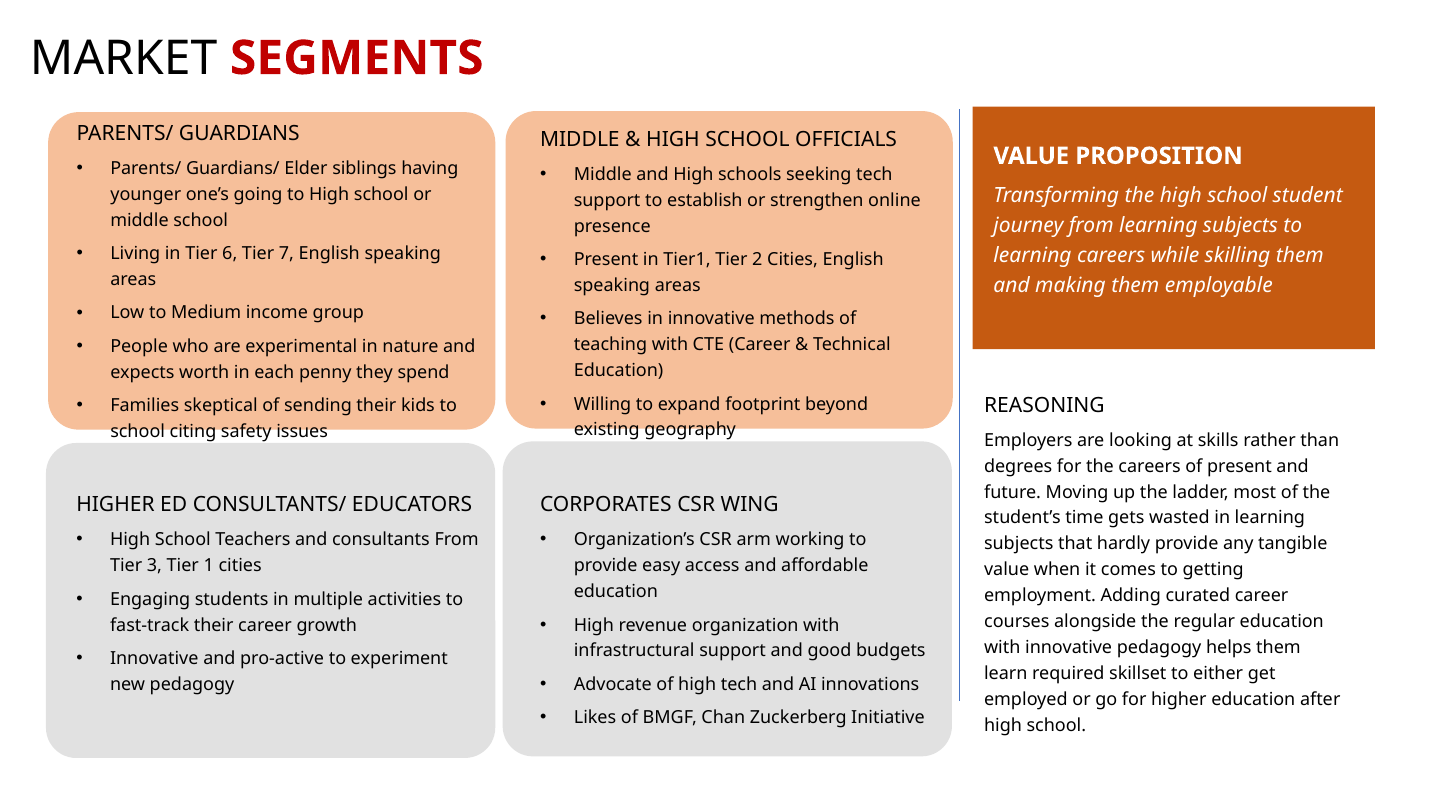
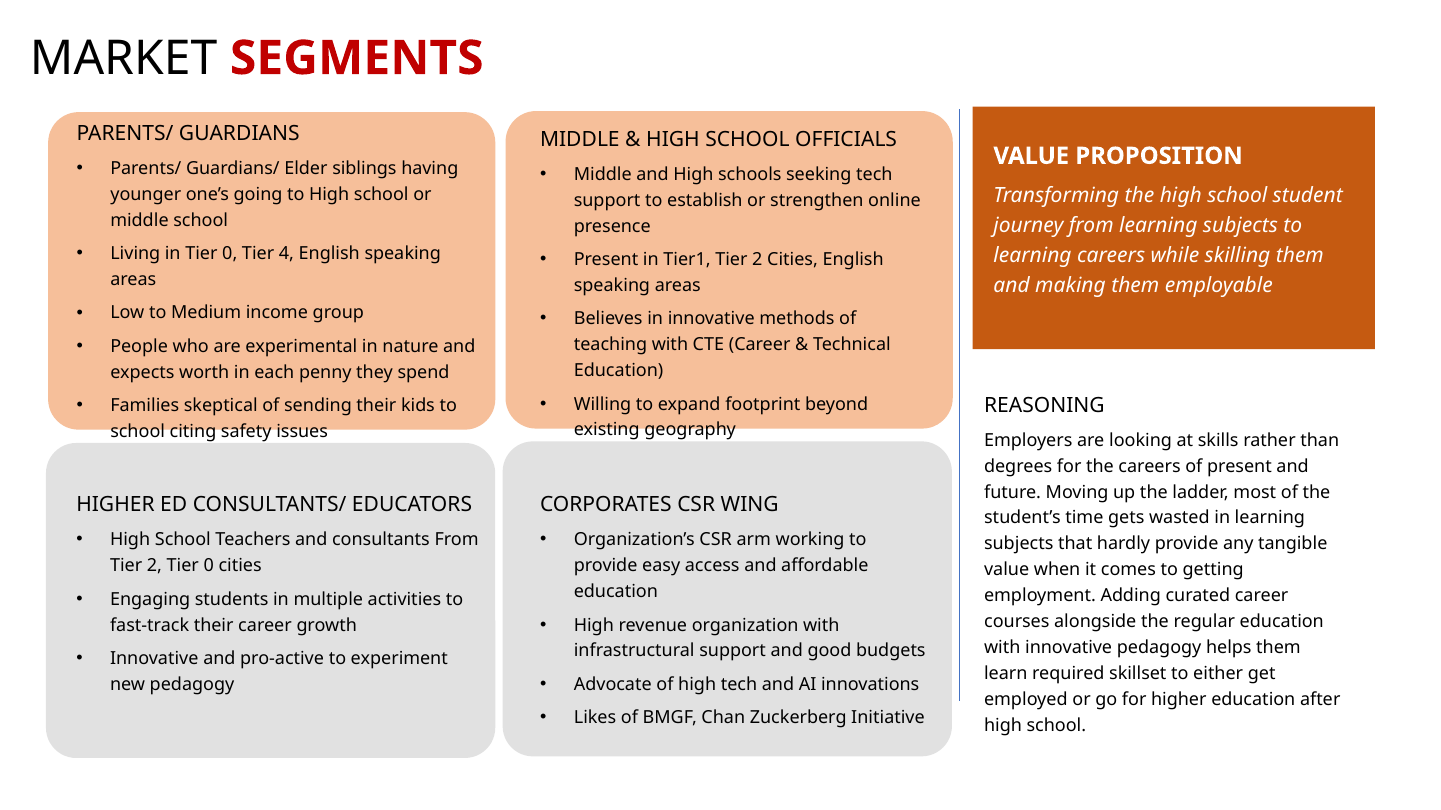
in Tier 6: 6 -> 0
7: 7 -> 4
3 at (155, 566): 3 -> 2
1 at (209, 566): 1 -> 0
